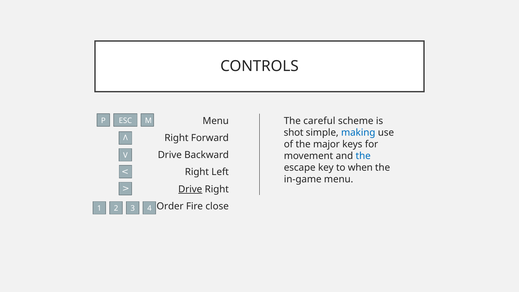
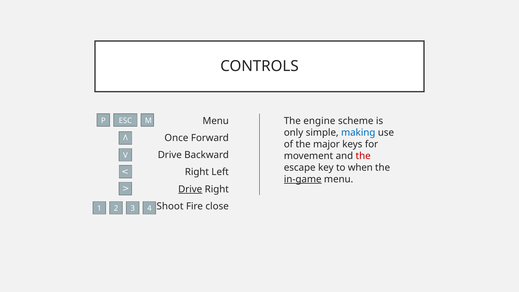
careful: careful -> engine
shot: shot -> only
Right at (176, 138): Right -> Once
the at (363, 156) colour: blue -> red
in-game underline: none -> present
Order: Order -> Shoot
